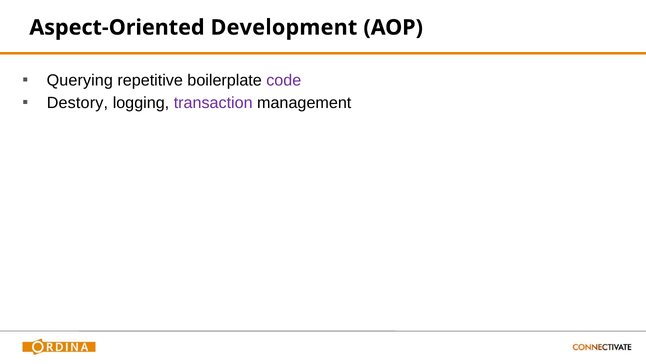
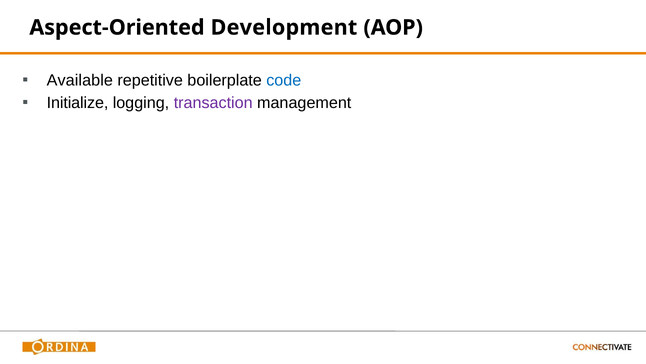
Querying: Querying -> Available
code colour: purple -> blue
Destory: Destory -> Initialize
